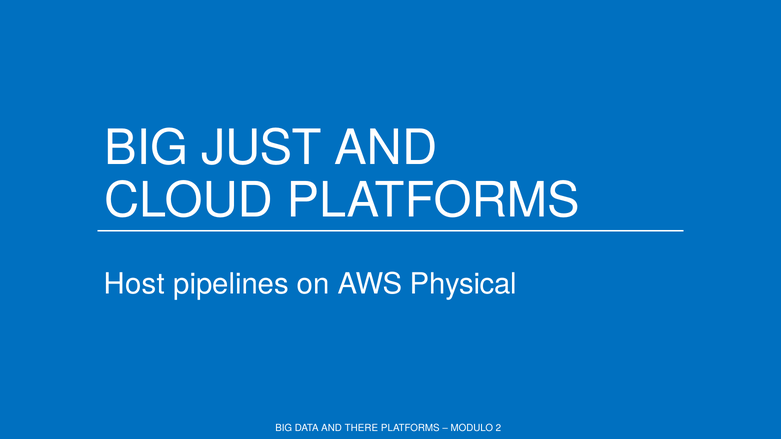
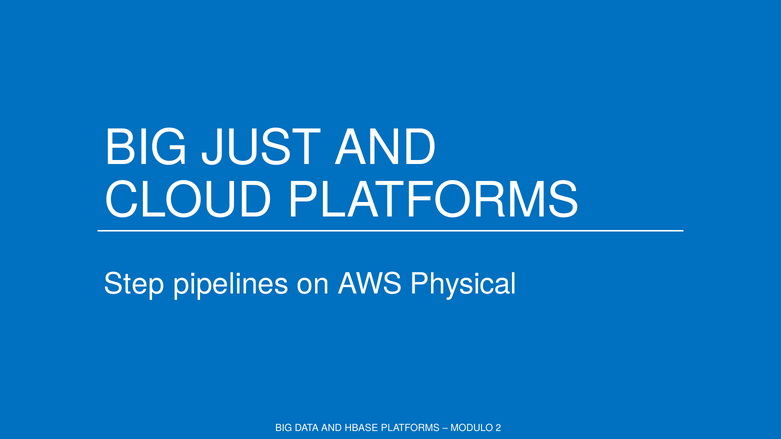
Host: Host -> Step
THERE: THERE -> HBASE
